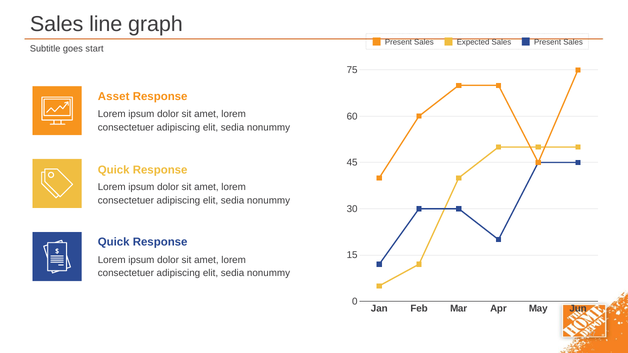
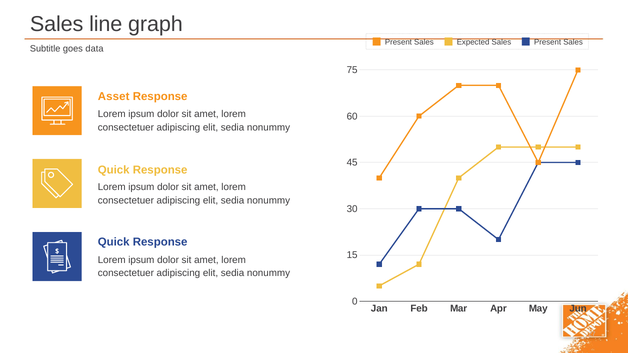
start: start -> data
